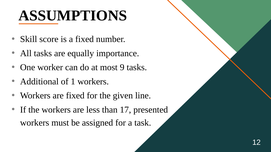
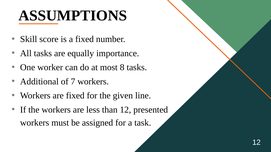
9: 9 -> 8
1: 1 -> 7
than 17: 17 -> 12
